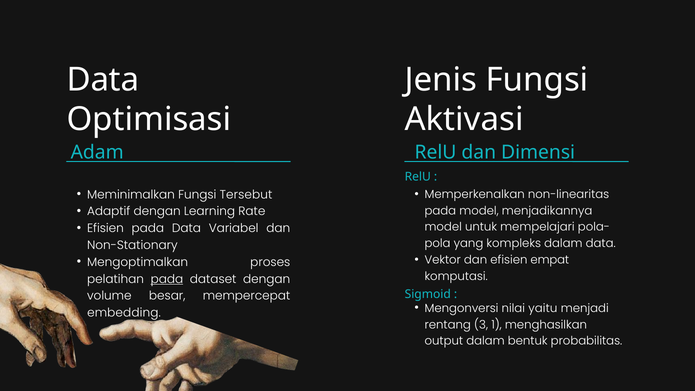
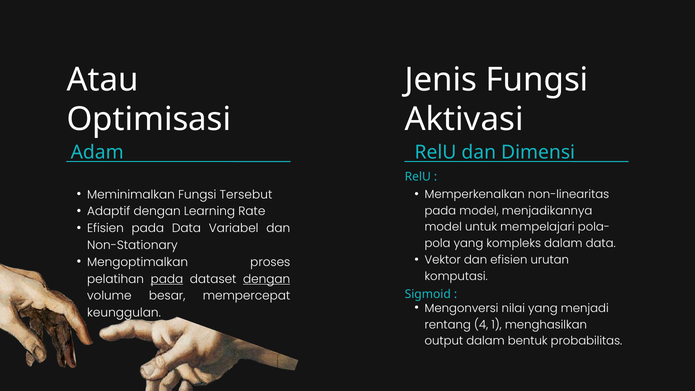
Data at (103, 80): Data -> Atau
empat: empat -> urutan
dengan at (267, 279) underline: none -> present
nilai yaitu: yaitu -> yang
embedding: embedding -> keunggulan
3: 3 -> 4
